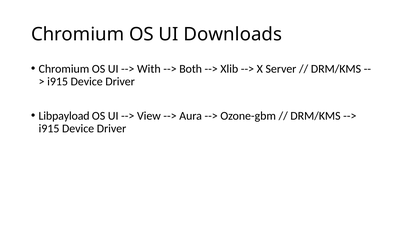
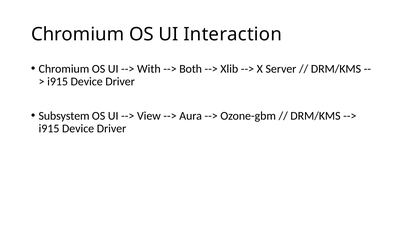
Downloads: Downloads -> Interaction
Libpayload: Libpayload -> Subsystem
